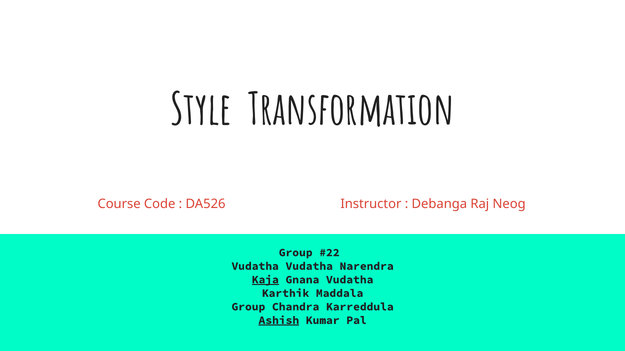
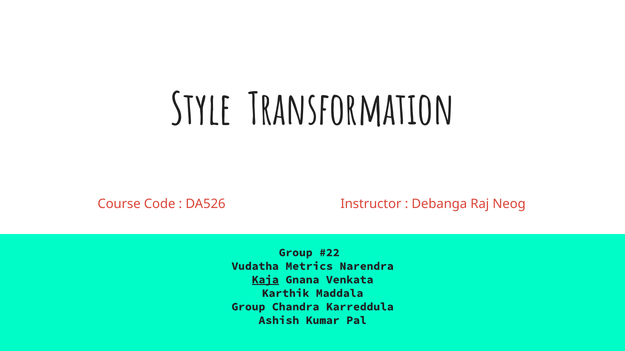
Vudatha Vudatha: Vudatha -> Metrics
Gnana Vudatha: Vudatha -> Venkata
Ashish underline: present -> none
